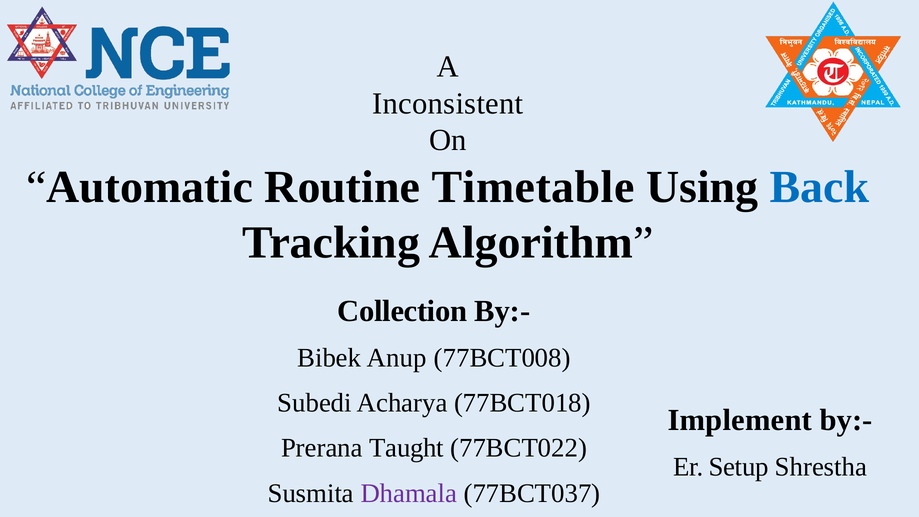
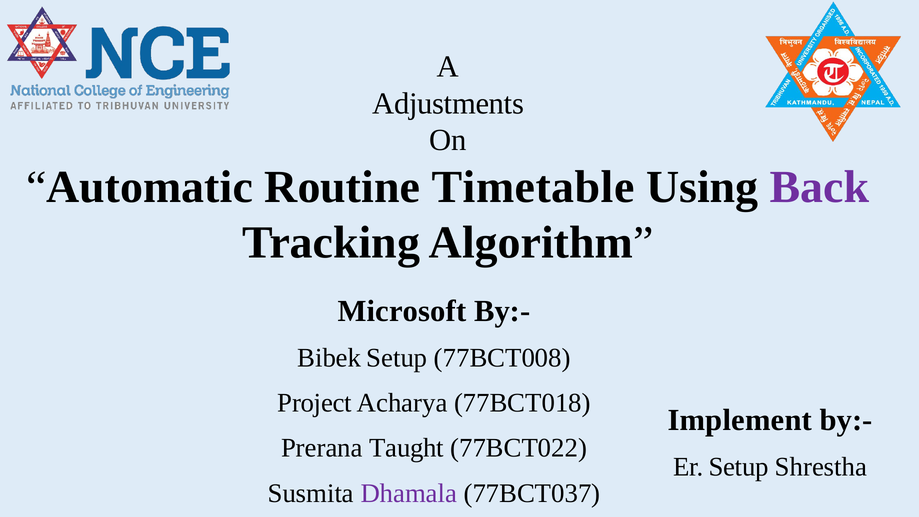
Inconsistent: Inconsistent -> Adjustments
Back colour: blue -> purple
Collection: Collection -> Microsoft
Bibek Anup: Anup -> Setup
Subedi: Subedi -> Project
